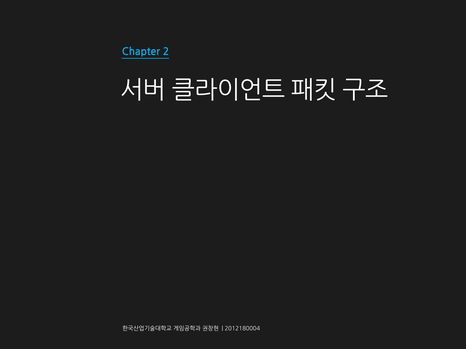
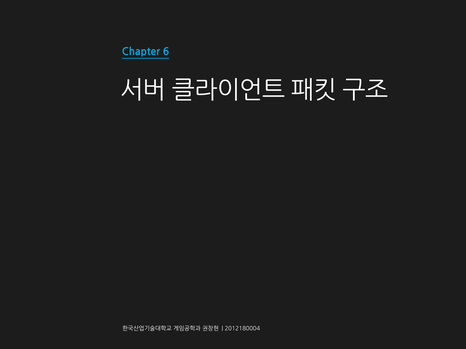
2: 2 -> 6
